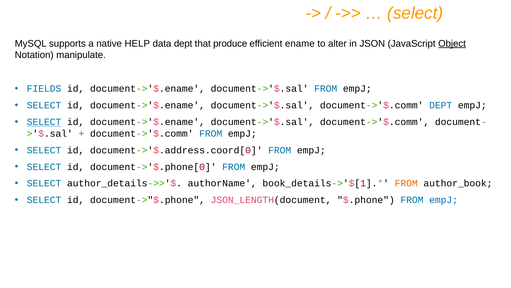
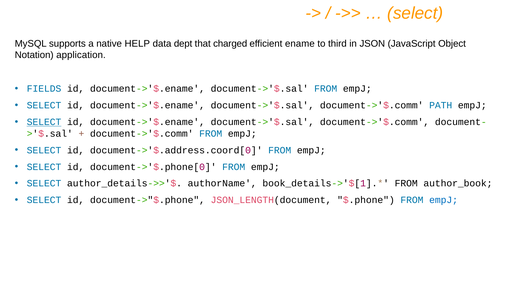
produce: produce -> charged
alter: alter -> third
Object underline: present -> none
manipulate: manipulate -> application
document->'$.comm DEPT: DEPT -> PATH
FROM at (406, 183) colour: orange -> black
